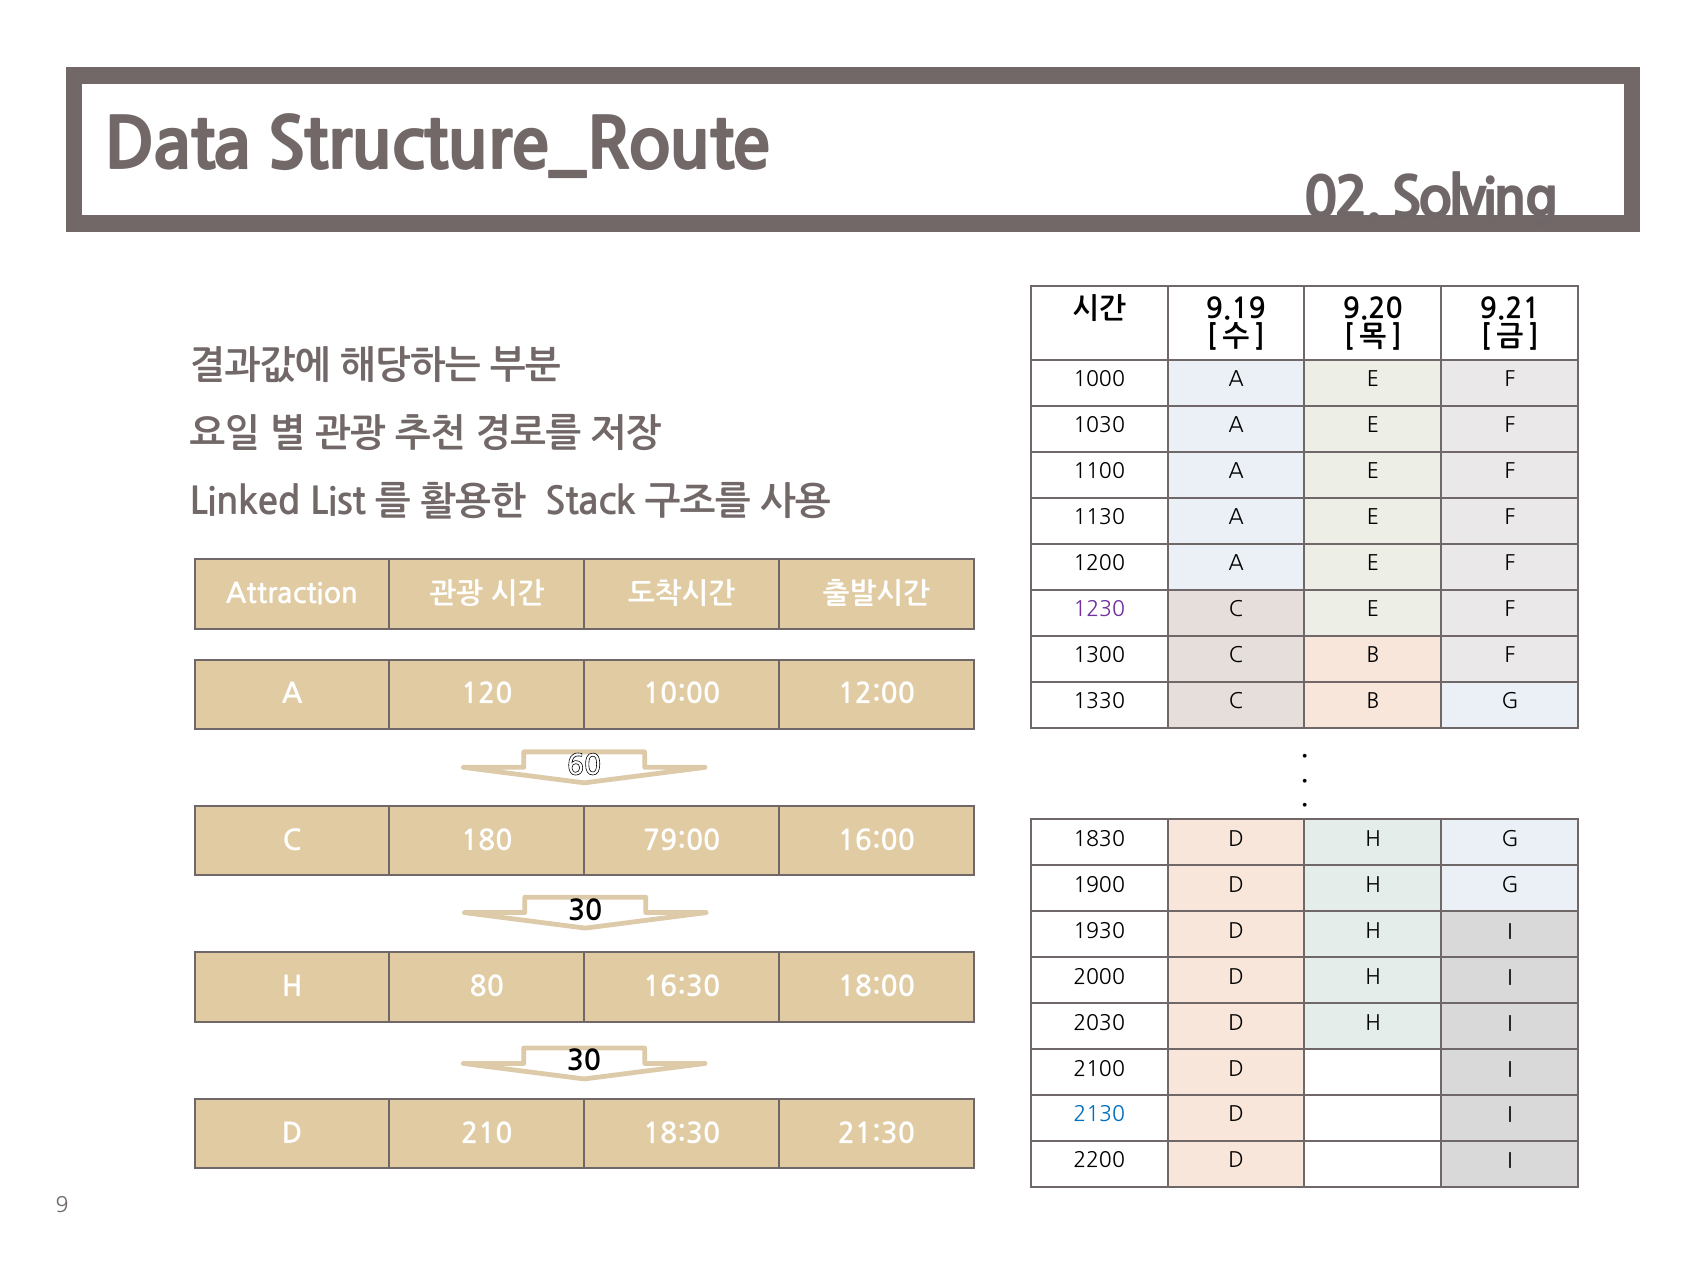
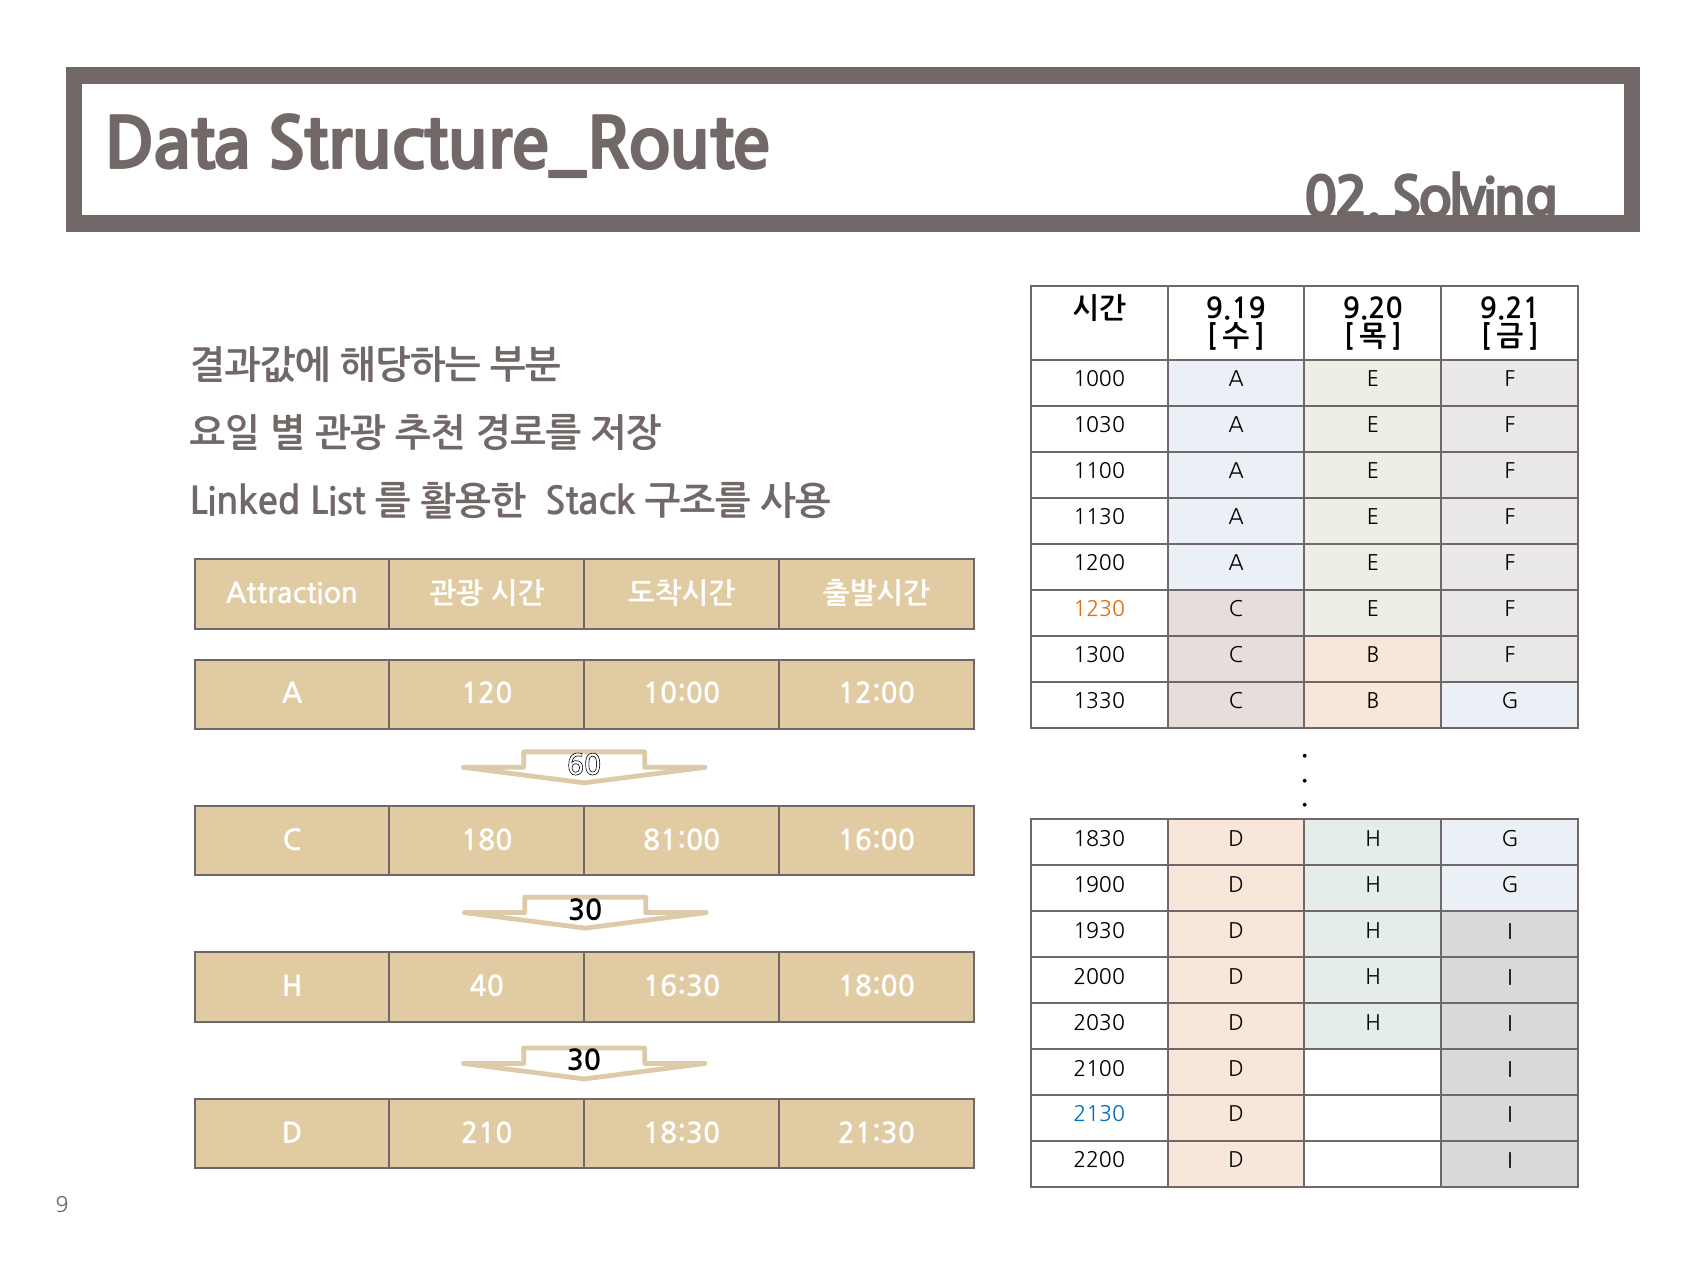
1230 colour: purple -> orange
79:00: 79:00 -> 81:00
80: 80 -> 40
